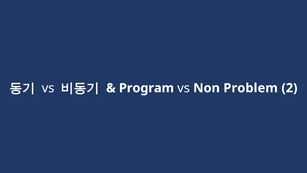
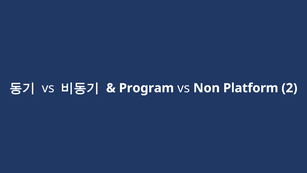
Problem: Problem -> Platform
